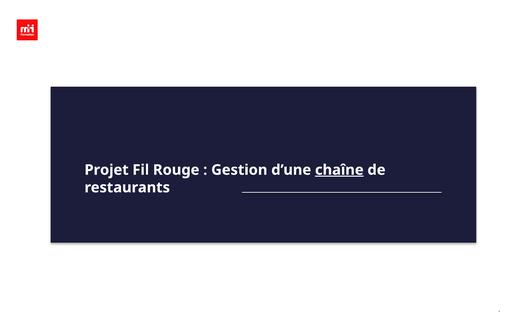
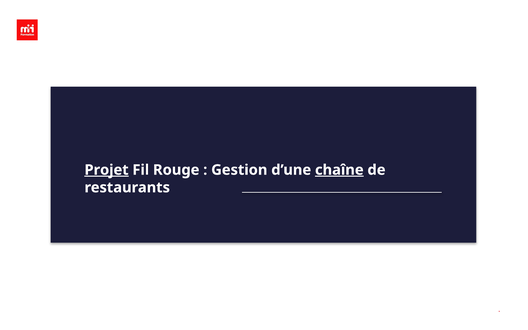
Projet underline: none -> present
